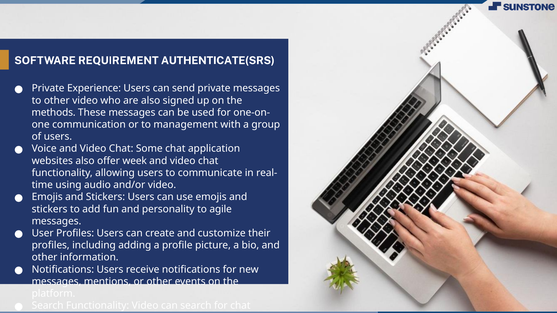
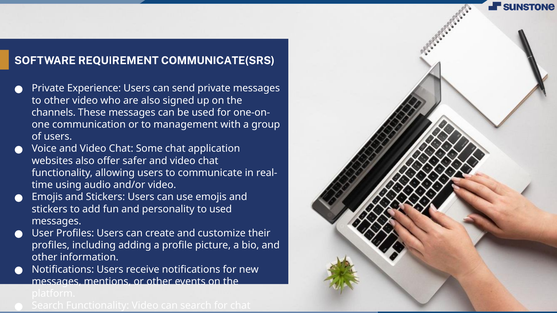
AUTHENTICATE(SRS: AUTHENTICATE(SRS -> COMMUNICATE(SRS
methods: methods -> channels
week: week -> safer
to agile: agile -> used
